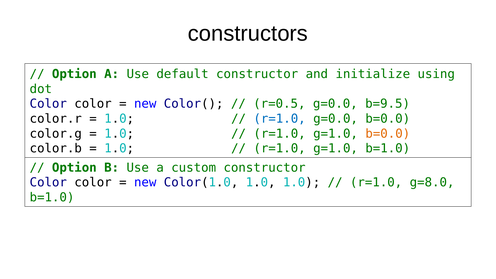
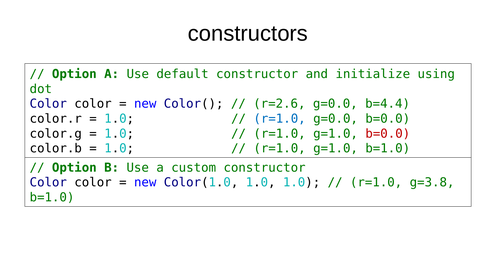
r=0.5: r=0.5 -> r=2.6
b=9.5: b=9.5 -> b=4.4
b=0.0 at (388, 134) colour: orange -> red
g=8.0: g=8.0 -> g=3.8
